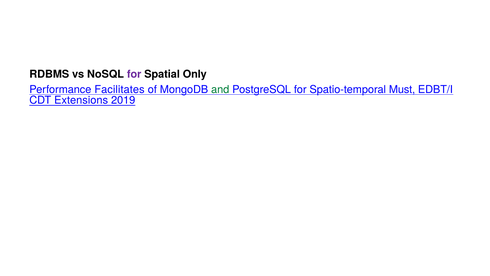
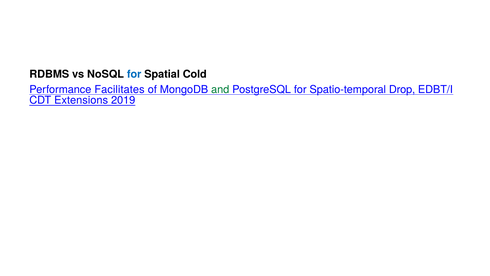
for at (134, 74) colour: purple -> blue
Only: Only -> Cold
Must: Must -> Drop
